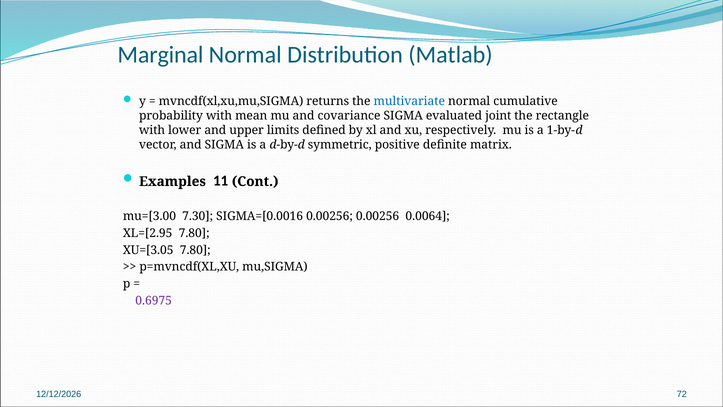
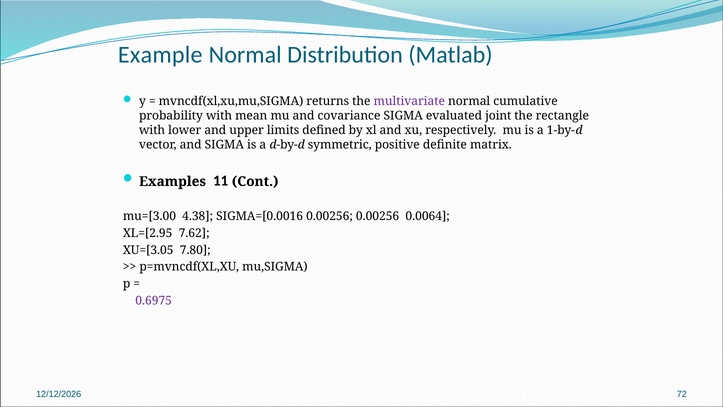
Marginal: Marginal -> Example
multivariate colour: blue -> purple
7.30: 7.30 -> 4.38
XL=[2.95 7.80: 7.80 -> 7.62
